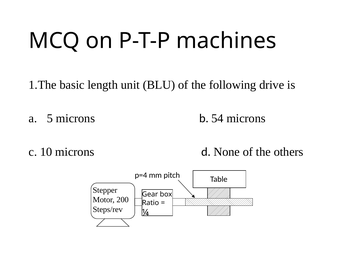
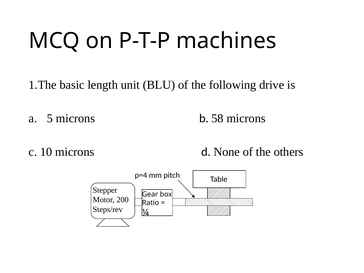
54: 54 -> 58
